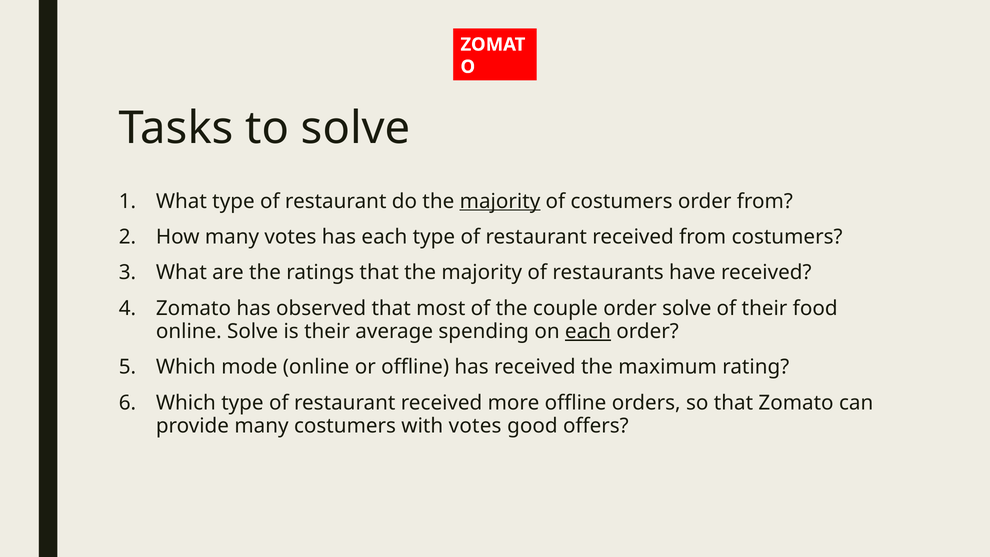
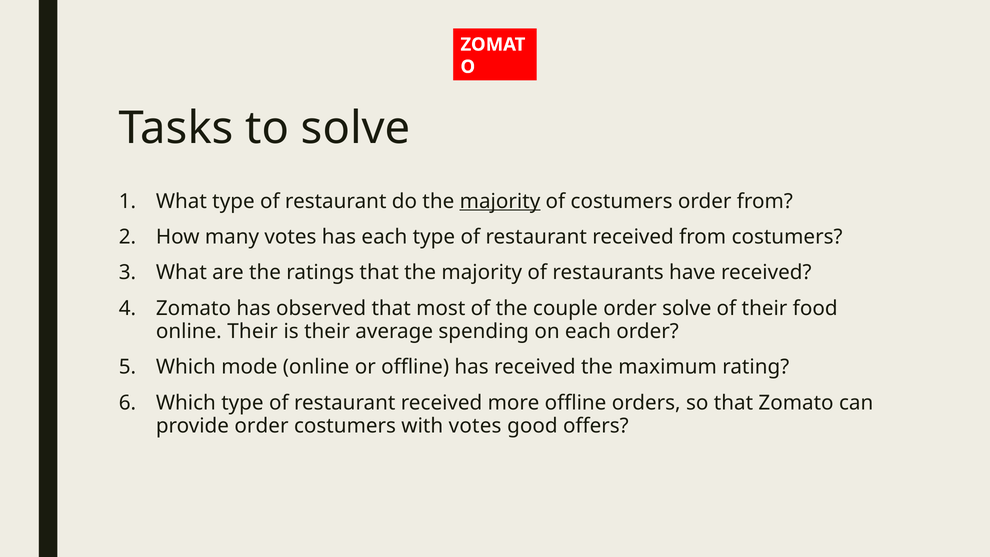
online Solve: Solve -> Their
each at (588, 331) underline: present -> none
provide many: many -> order
